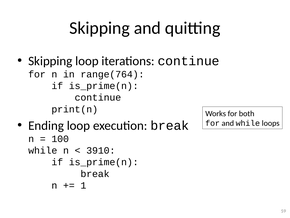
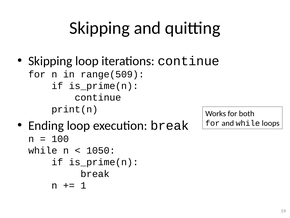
range(764: range(764 -> range(509
3910: 3910 -> 1050
